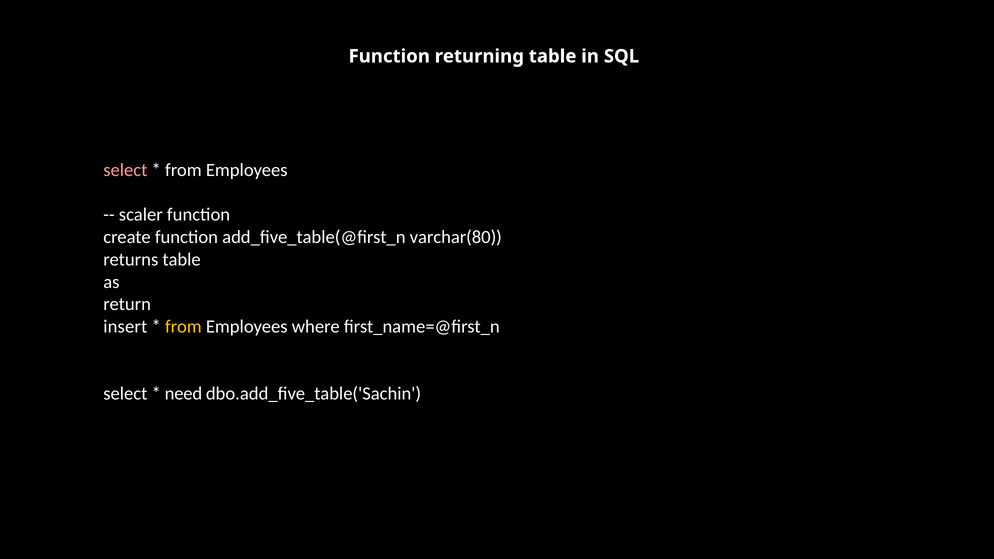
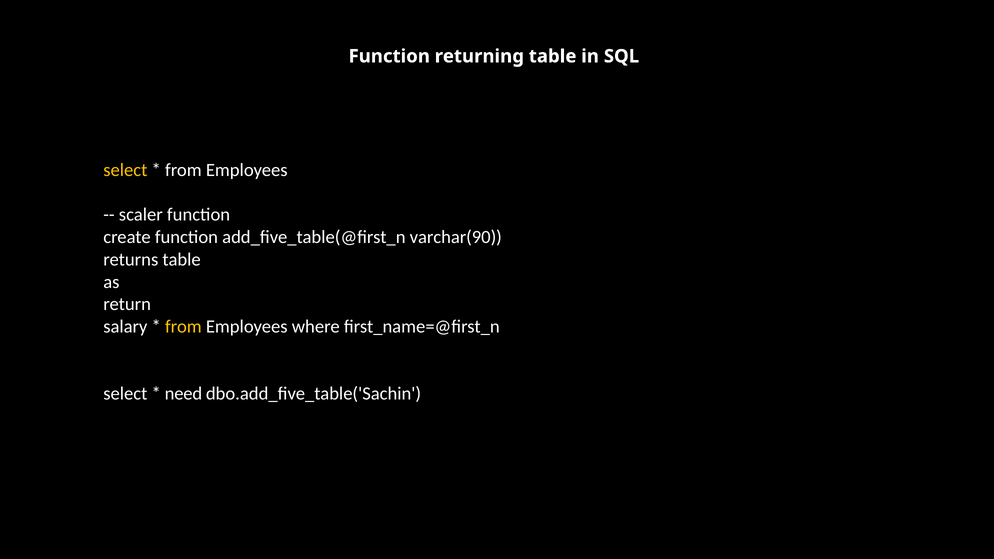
select at (125, 170) colour: pink -> yellow
varchar(80: varchar(80 -> varchar(90
insert: insert -> salary
